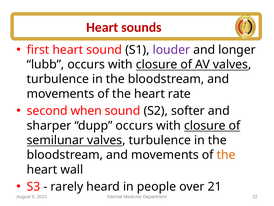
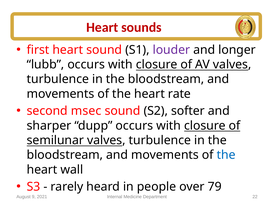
when: when -> msec
the at (226, 155) colour: orange -> blue
21: 21 -> 79
